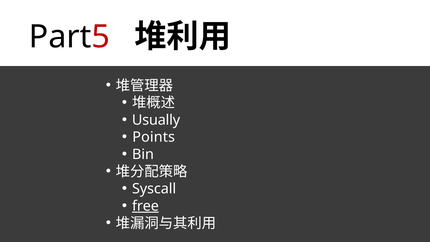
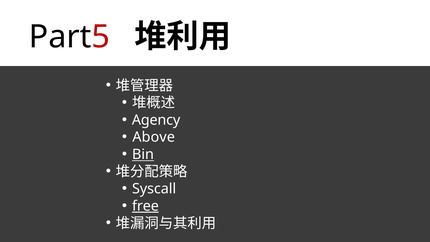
Usually: Usually -> Agency
Points: Points -> Above
Bin underline: none -> present
